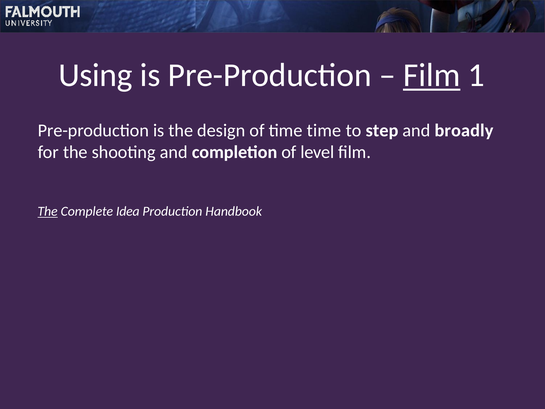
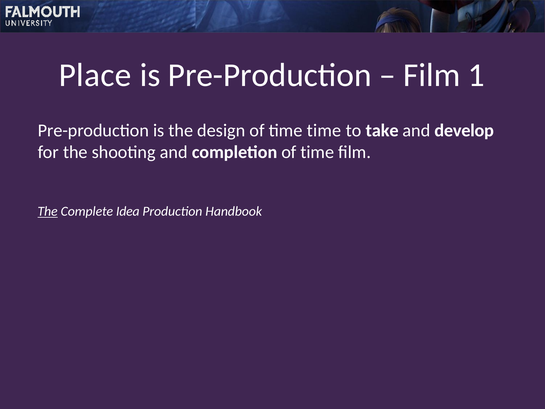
Using: Using -> Place
Film at (432, 75) underline: present -> none
step: step -> take
broadly: broadly -> develop
completion of level: level -> time
